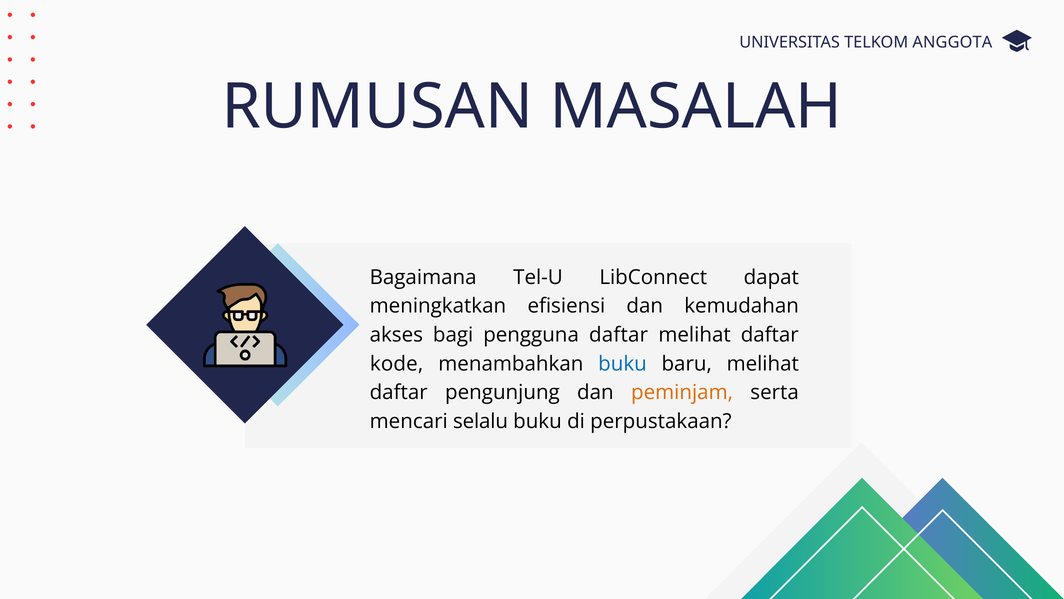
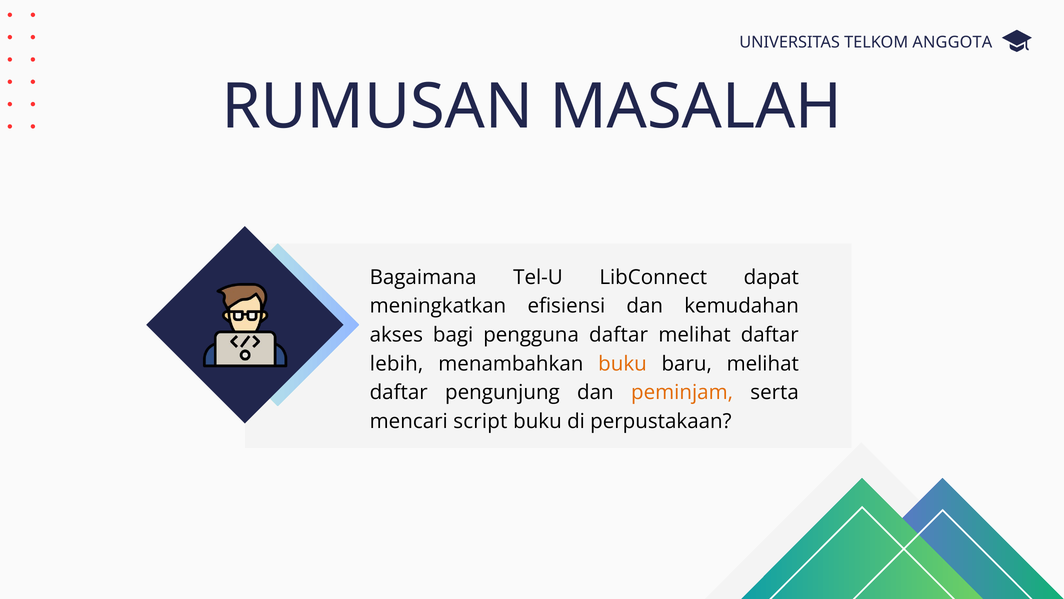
kode: kode -> lebih
buku at (623, 363) colour: blue -> orange
selalu: selalu -> script
